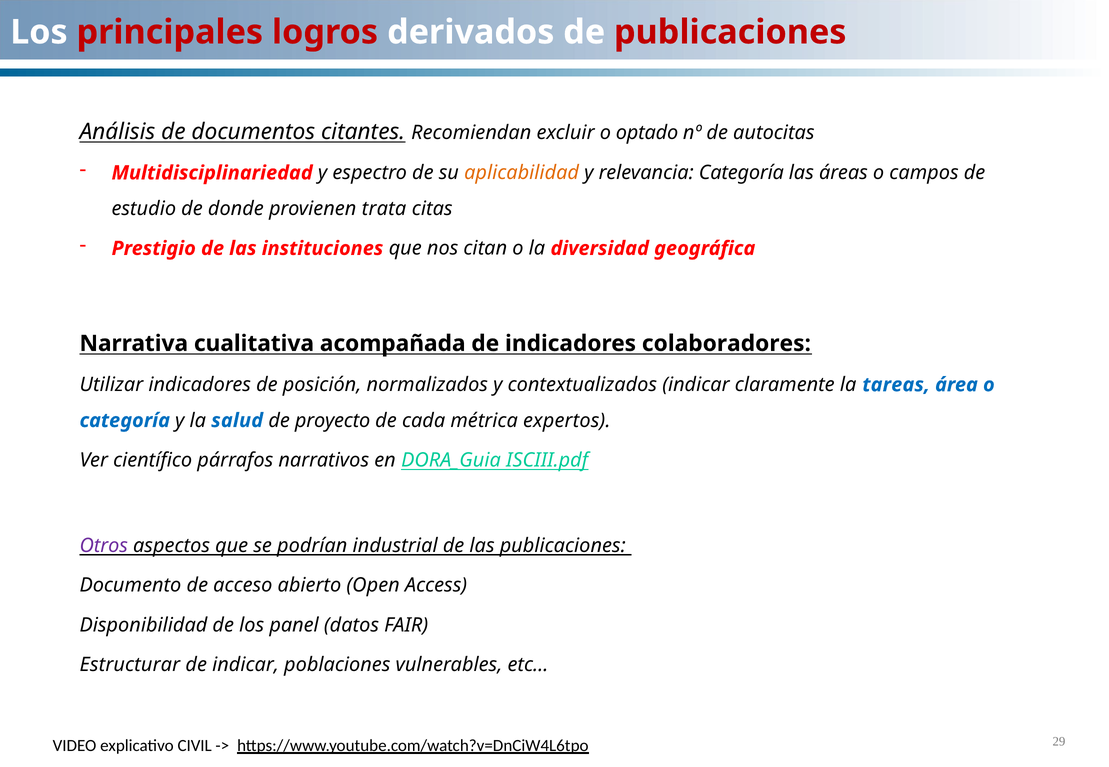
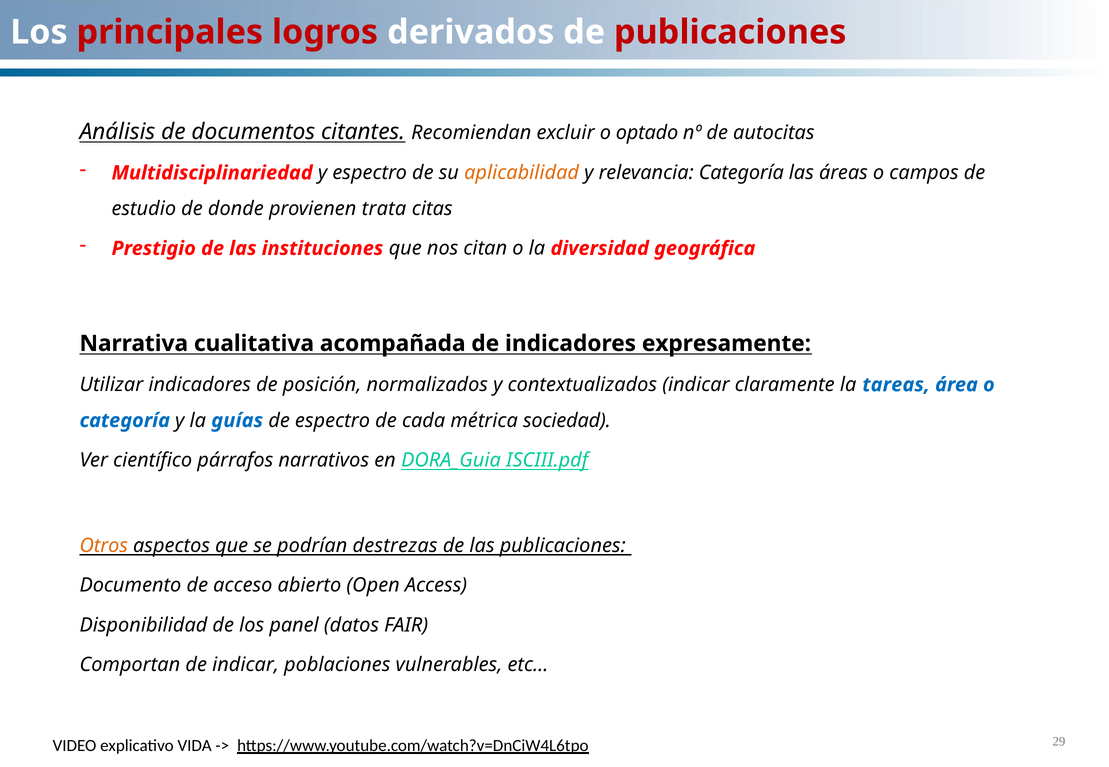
colaboradores: colaboradores -> expresamente
salud: salud -> guías
de proyecto: proyecto -> espectro
expertos: expertos -> sociedad
Otros colour: purple -> orange
industrial: industrial -> destrezas
Estructurar: Estructurar -> Comportan
CIVIL: CIVIL -> VIDA
